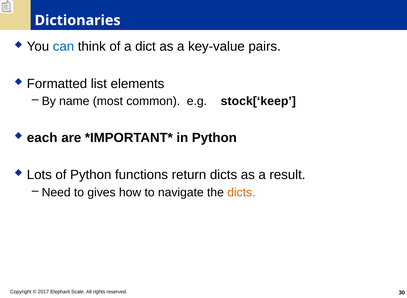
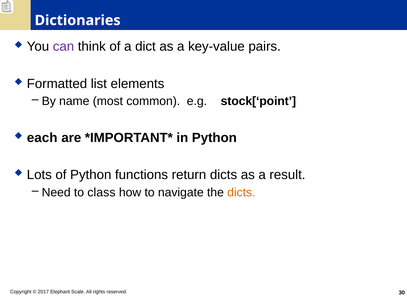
can colour: blue -> purple
stock[‘keep: stock[‘keep -> stock[‘point
gives: gives -> class
